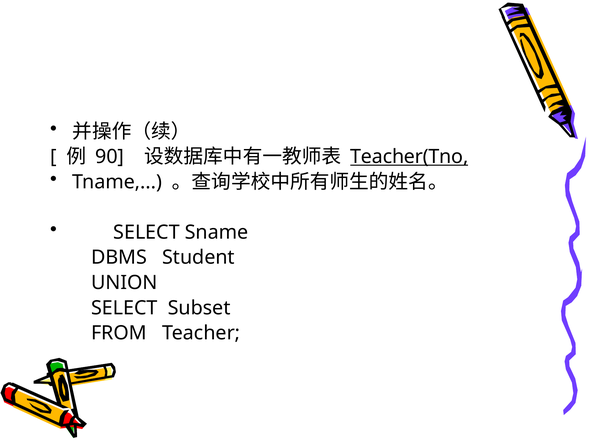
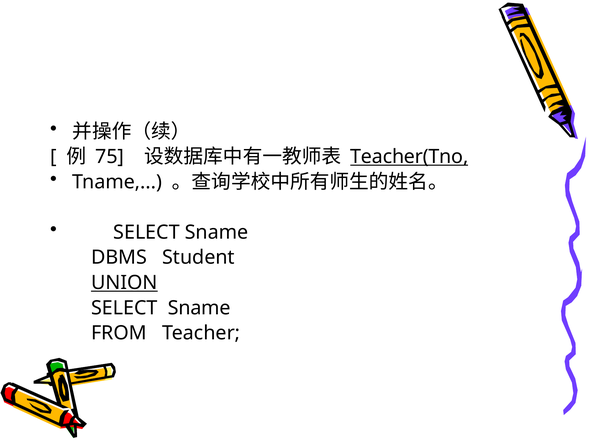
90: 90 -> 75
UNION underline: none -> present
Subset at (199, 308): Subset -> Sname
